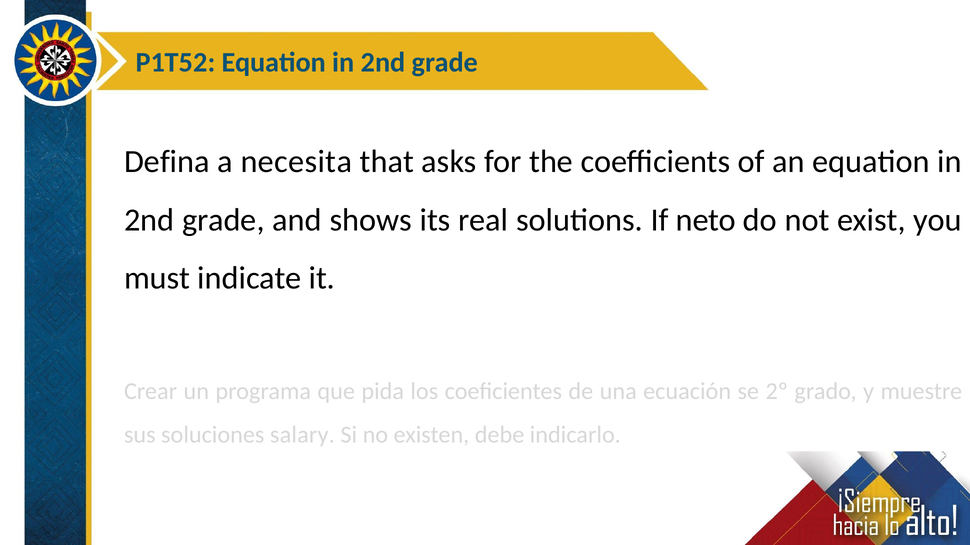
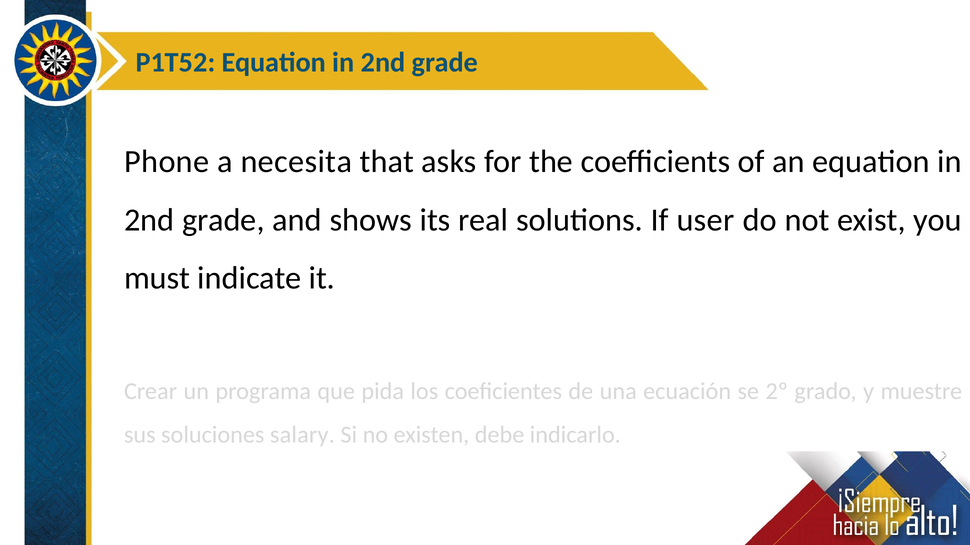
Defina: Defina -> Phone
neto: neto -> user
